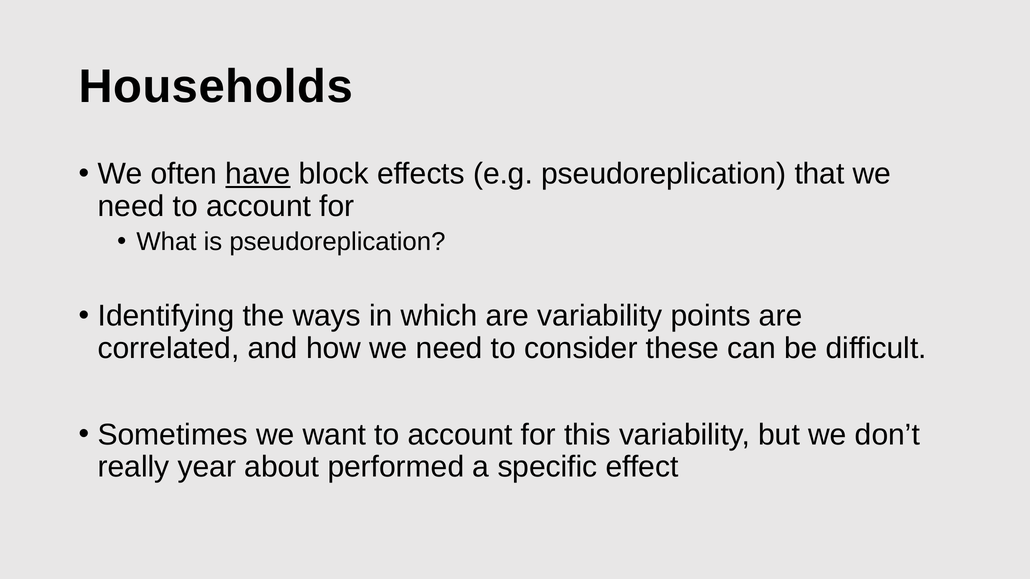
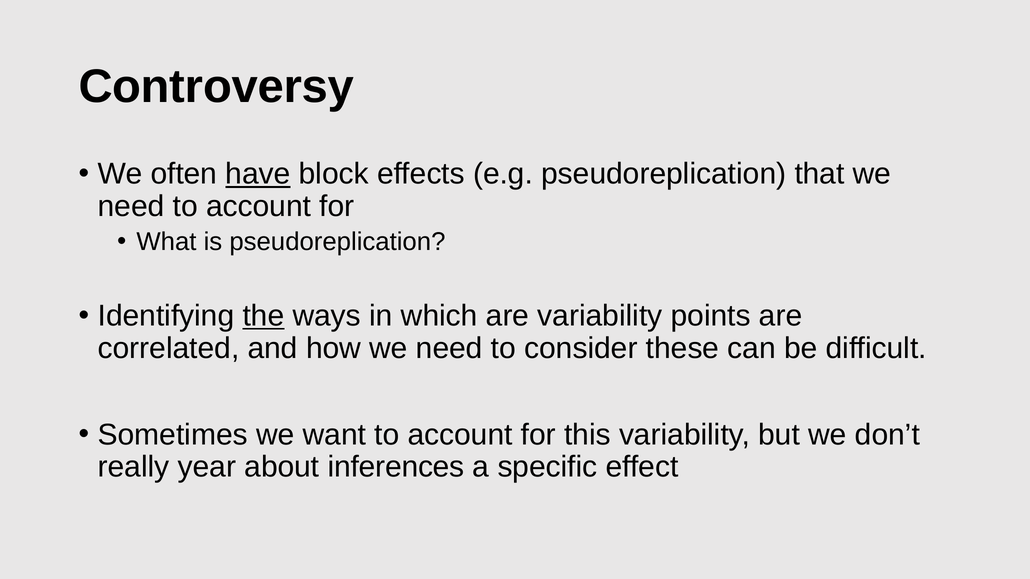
Households: Households -> Controversy
the underline: none -> present
performed: performed -> inferences
